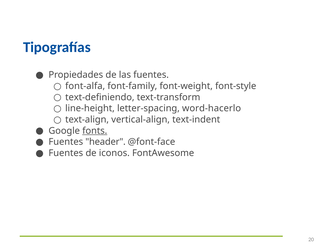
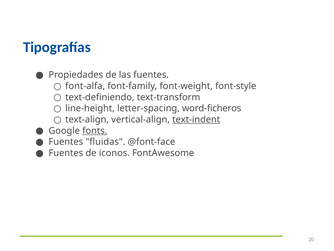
word-hacerlo: word-hacerlo -> word-ficheros
text-indent underline: none -> present
header: header -> fluidas
